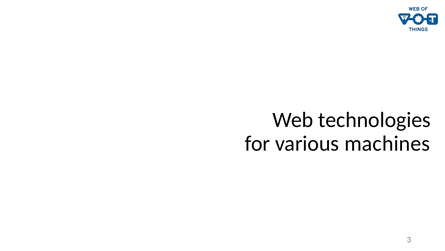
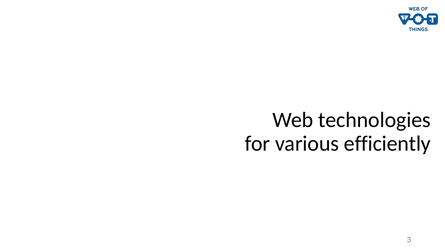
machines: machines -> efficiently
